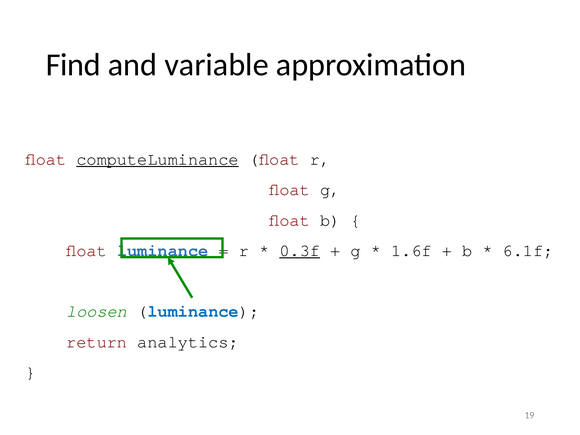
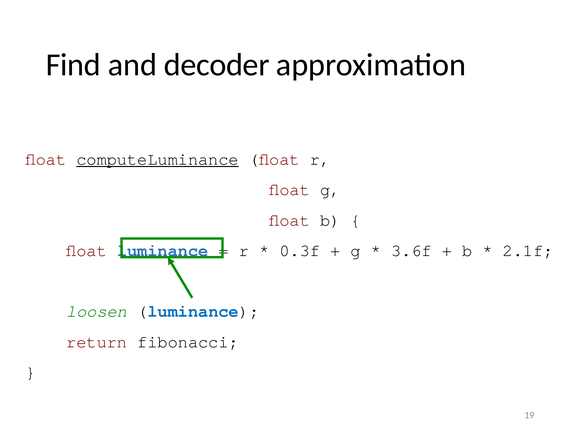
variable: variable -> decoder
0.3f underline: present -> none
1.6f: 1.6f -> 3.6f
6.1f: 6.1f -> 2.1f
analytics: analytics -> fibonacci
